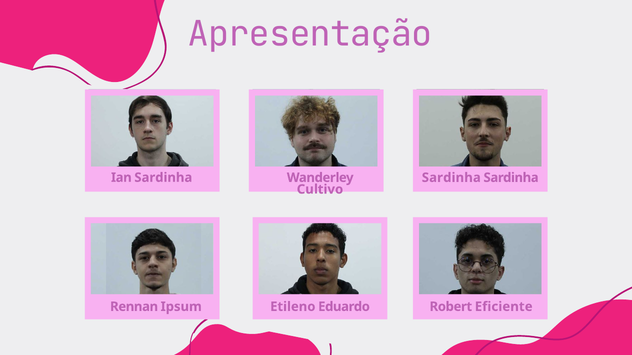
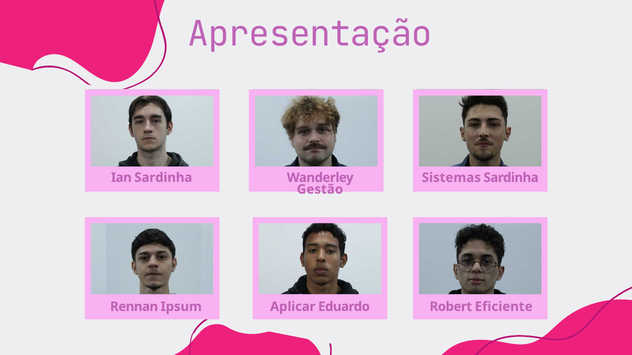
Sardinha at (451, 178): Sardinha -> Sistemas
Cultivo: Cultivo -> Gestão
Etileno: Etileno -> Aplicar
